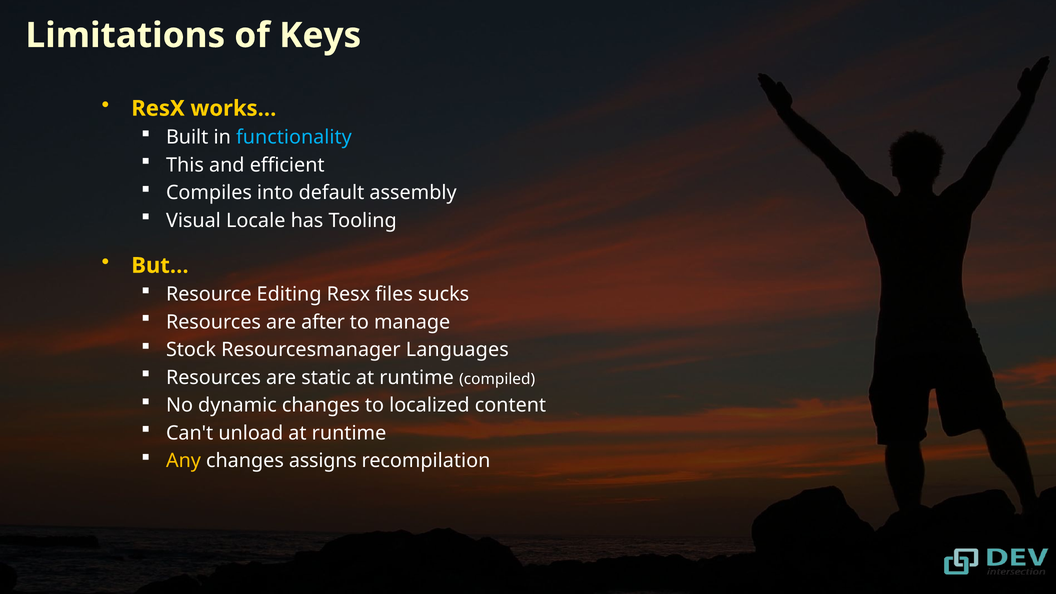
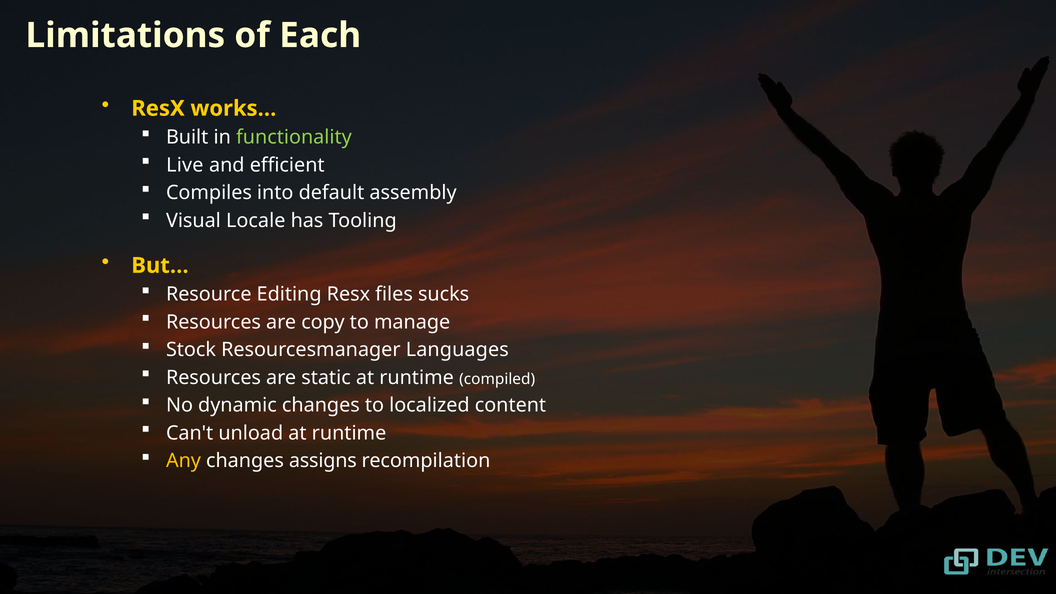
Keys: Keys -> Each
functionality colour: light blue -> light green
This: This -> Live
after: after -> copy
